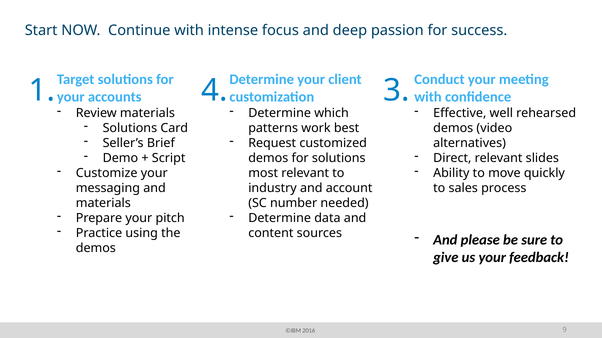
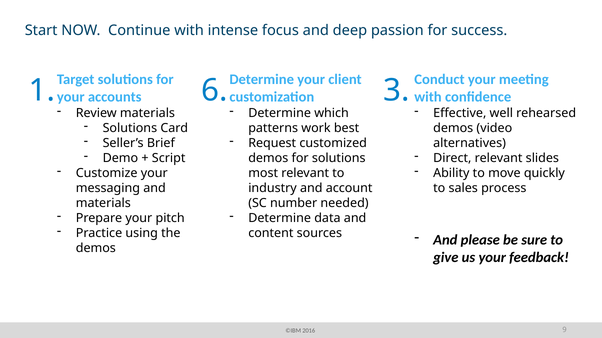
4: 4 -> 6
